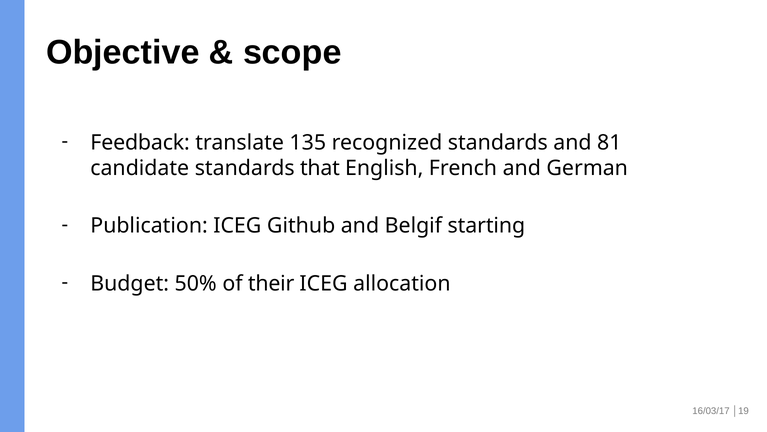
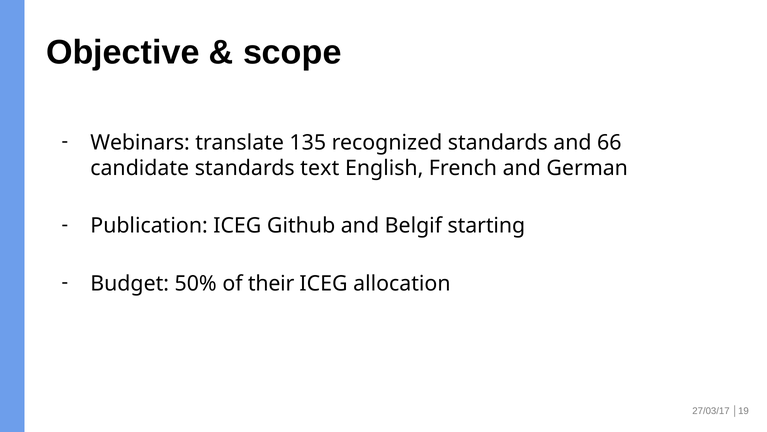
Feedback: Feedback -> Webinars
81: 81 -> 66
that: that -> text
16/03/17: 16/03/17 -> 27/03/17
